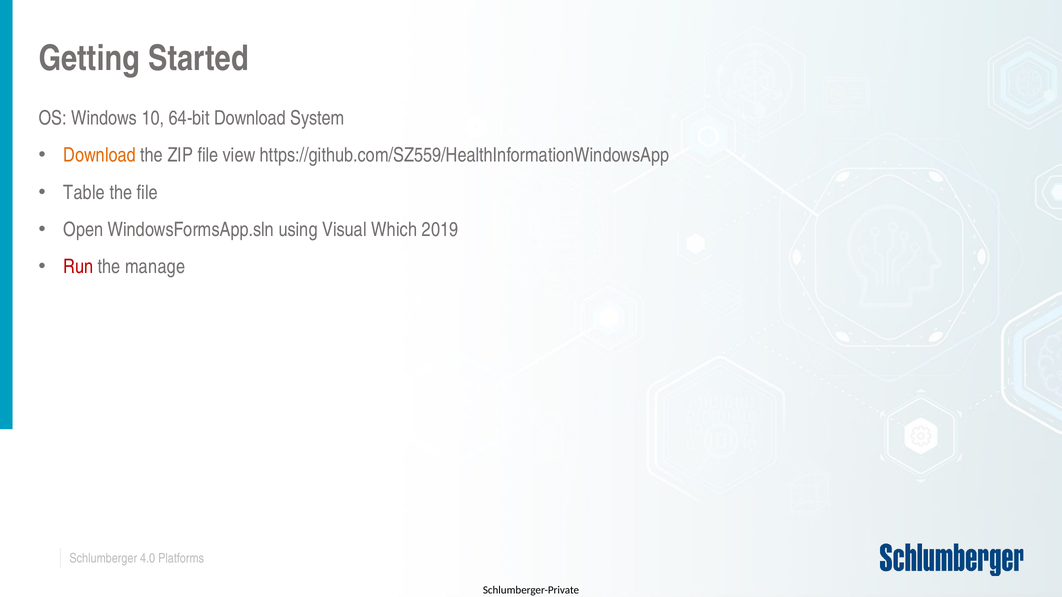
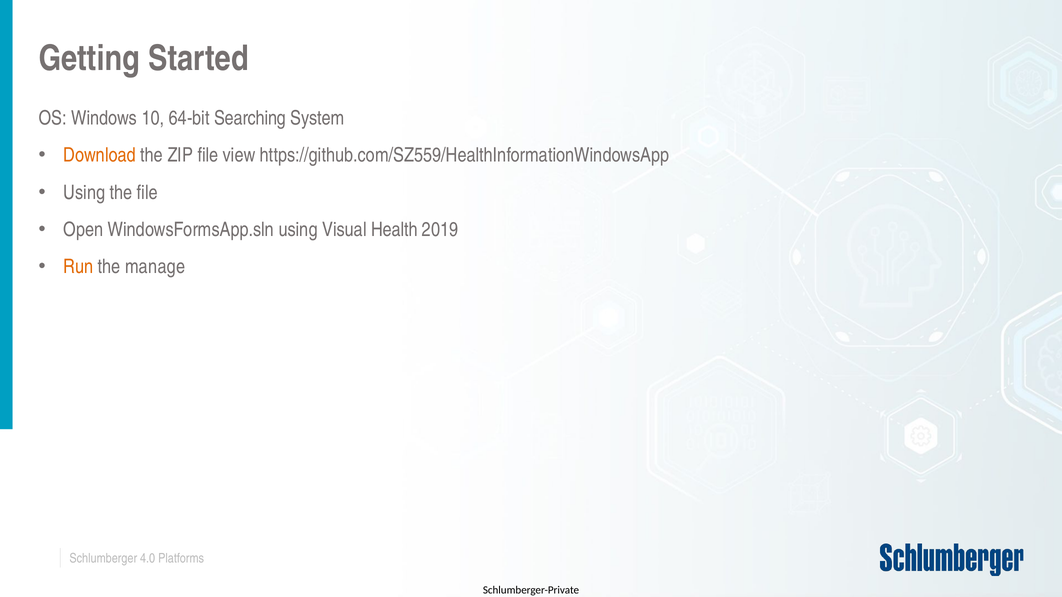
64-bit Download: Download -> Searching
Table at (84, 193): Table -> Using
Which: Which -> Health
Run colour: red -> orange
